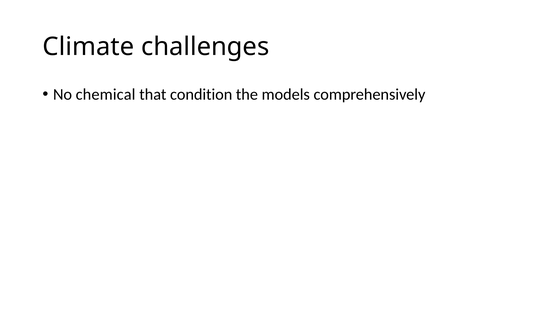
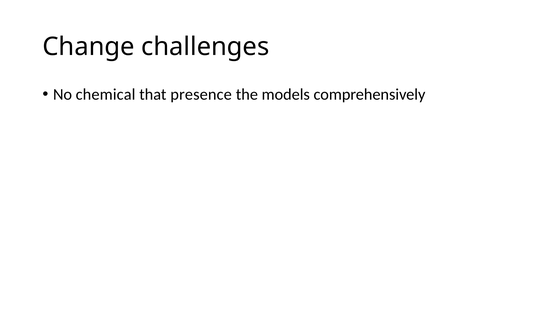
Climate: Climate -> Change
condition: condition -> presence
